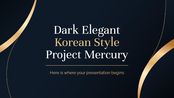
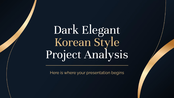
Mercury: Mercury -> Analysis
